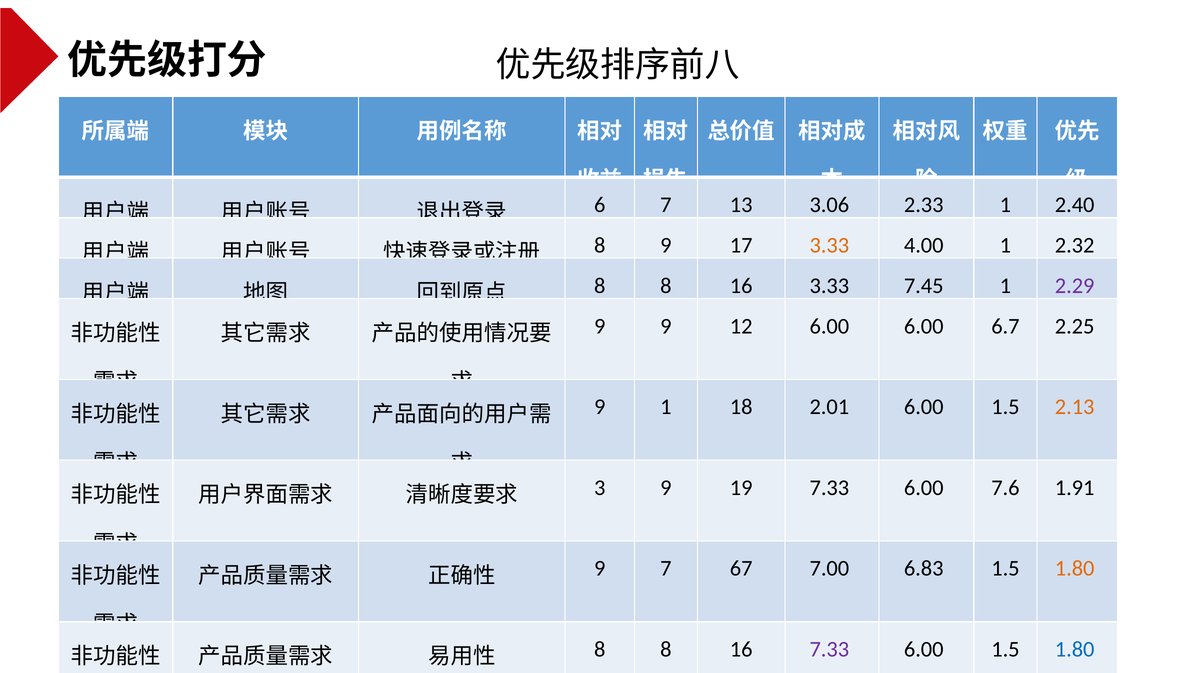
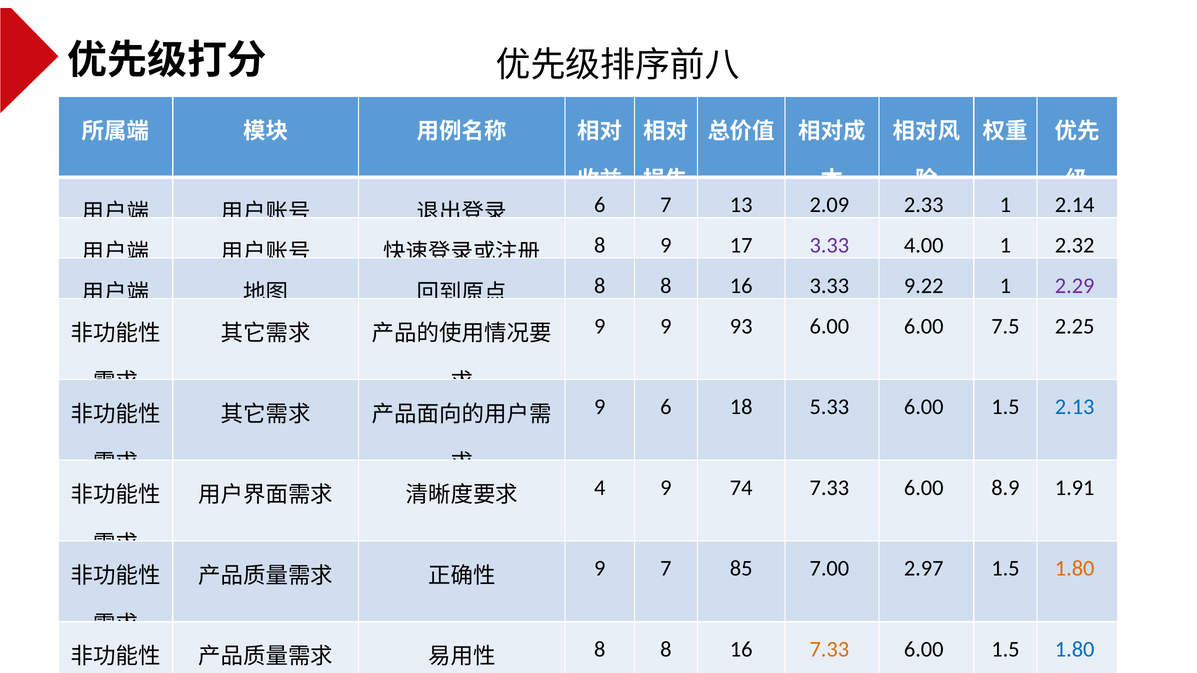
3.06: 3.06 -> 2.09
2.40: 2.40 -> 2.14
3.33 at (829, 245) colour: orange -> purple
7.45: 7.45 -> 9.22
12: 12 -> 93
6.7: 6.7 -> 7.5
9 1: 1 -> 6
2.01: 2.01 -> 5.33
2.13 colour: orange -> blue
3: 3 -> 4
19: 19 -> 74
7.6: 7.6 -> 8.9
67: 67 -> 85
6.83: 6.83 -> 2.97
7.33 at (829, 650) colour: purple -> orange
